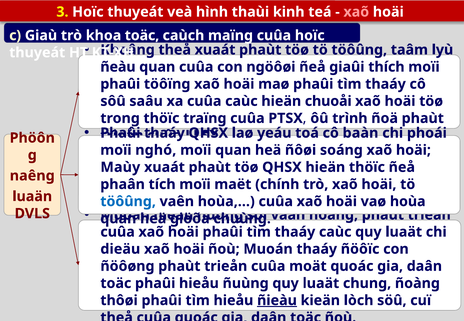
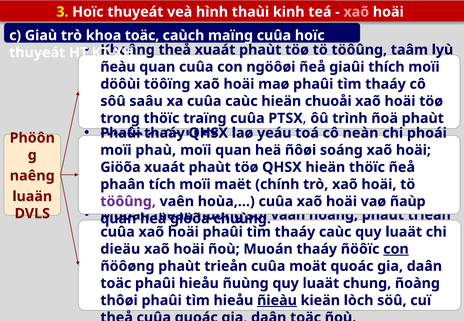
phaûi at (120, 84): phaûi -> döôùi
baàn: baàn -> neàn
nghó: nghó -> phaù
Maùy at (120, 167): Maùy -> Giöõa
töôûng at (128, 201) colour: blue -> purple
hoùa: hoùa -> ñaùp
con at (396, 249) underline: none -> present
